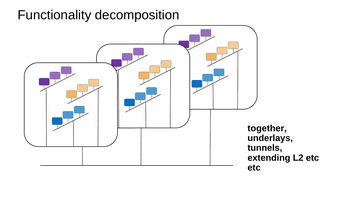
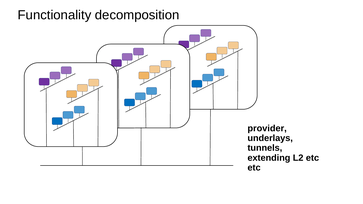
together: together -> provider
